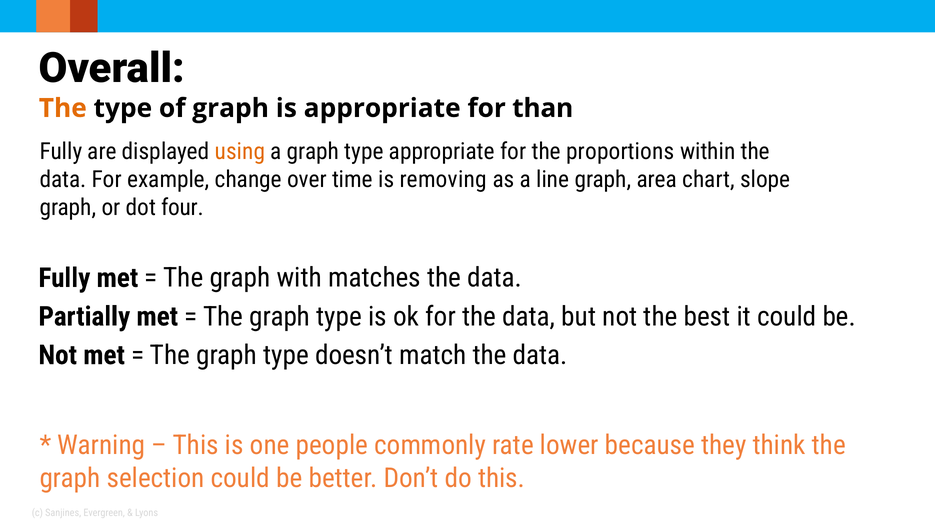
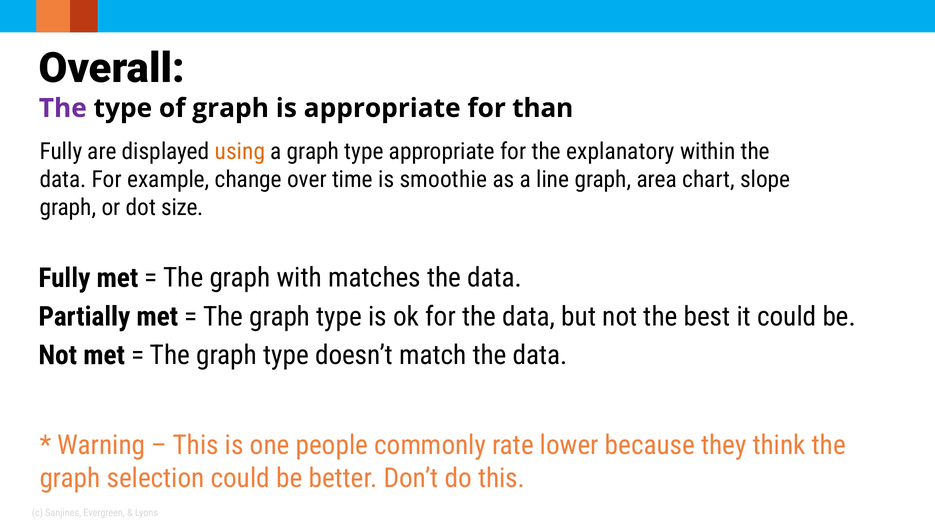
The at (63, 108) colour: orange -> purple
proportions: proportions -> explanatory
removing: removing -> smoothie
four: four -> size
